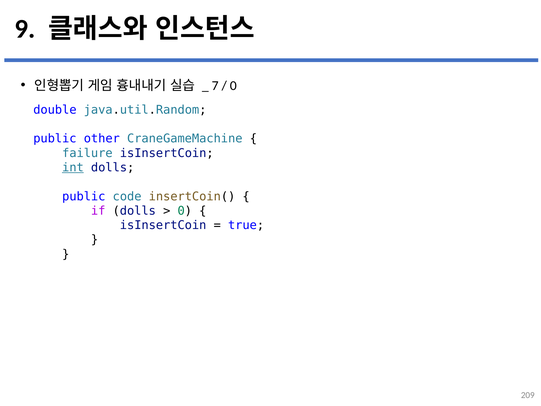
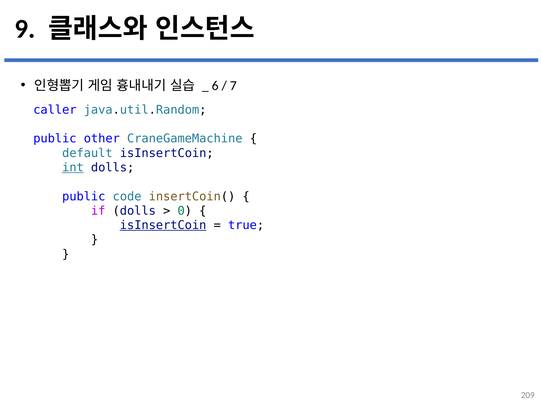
7: 7 -> 6
0 at (233, 86): 0 -> 7
double: double -> caller
failure: failure -> default
isInsertCoin at (163, 225) underline: none -> present
